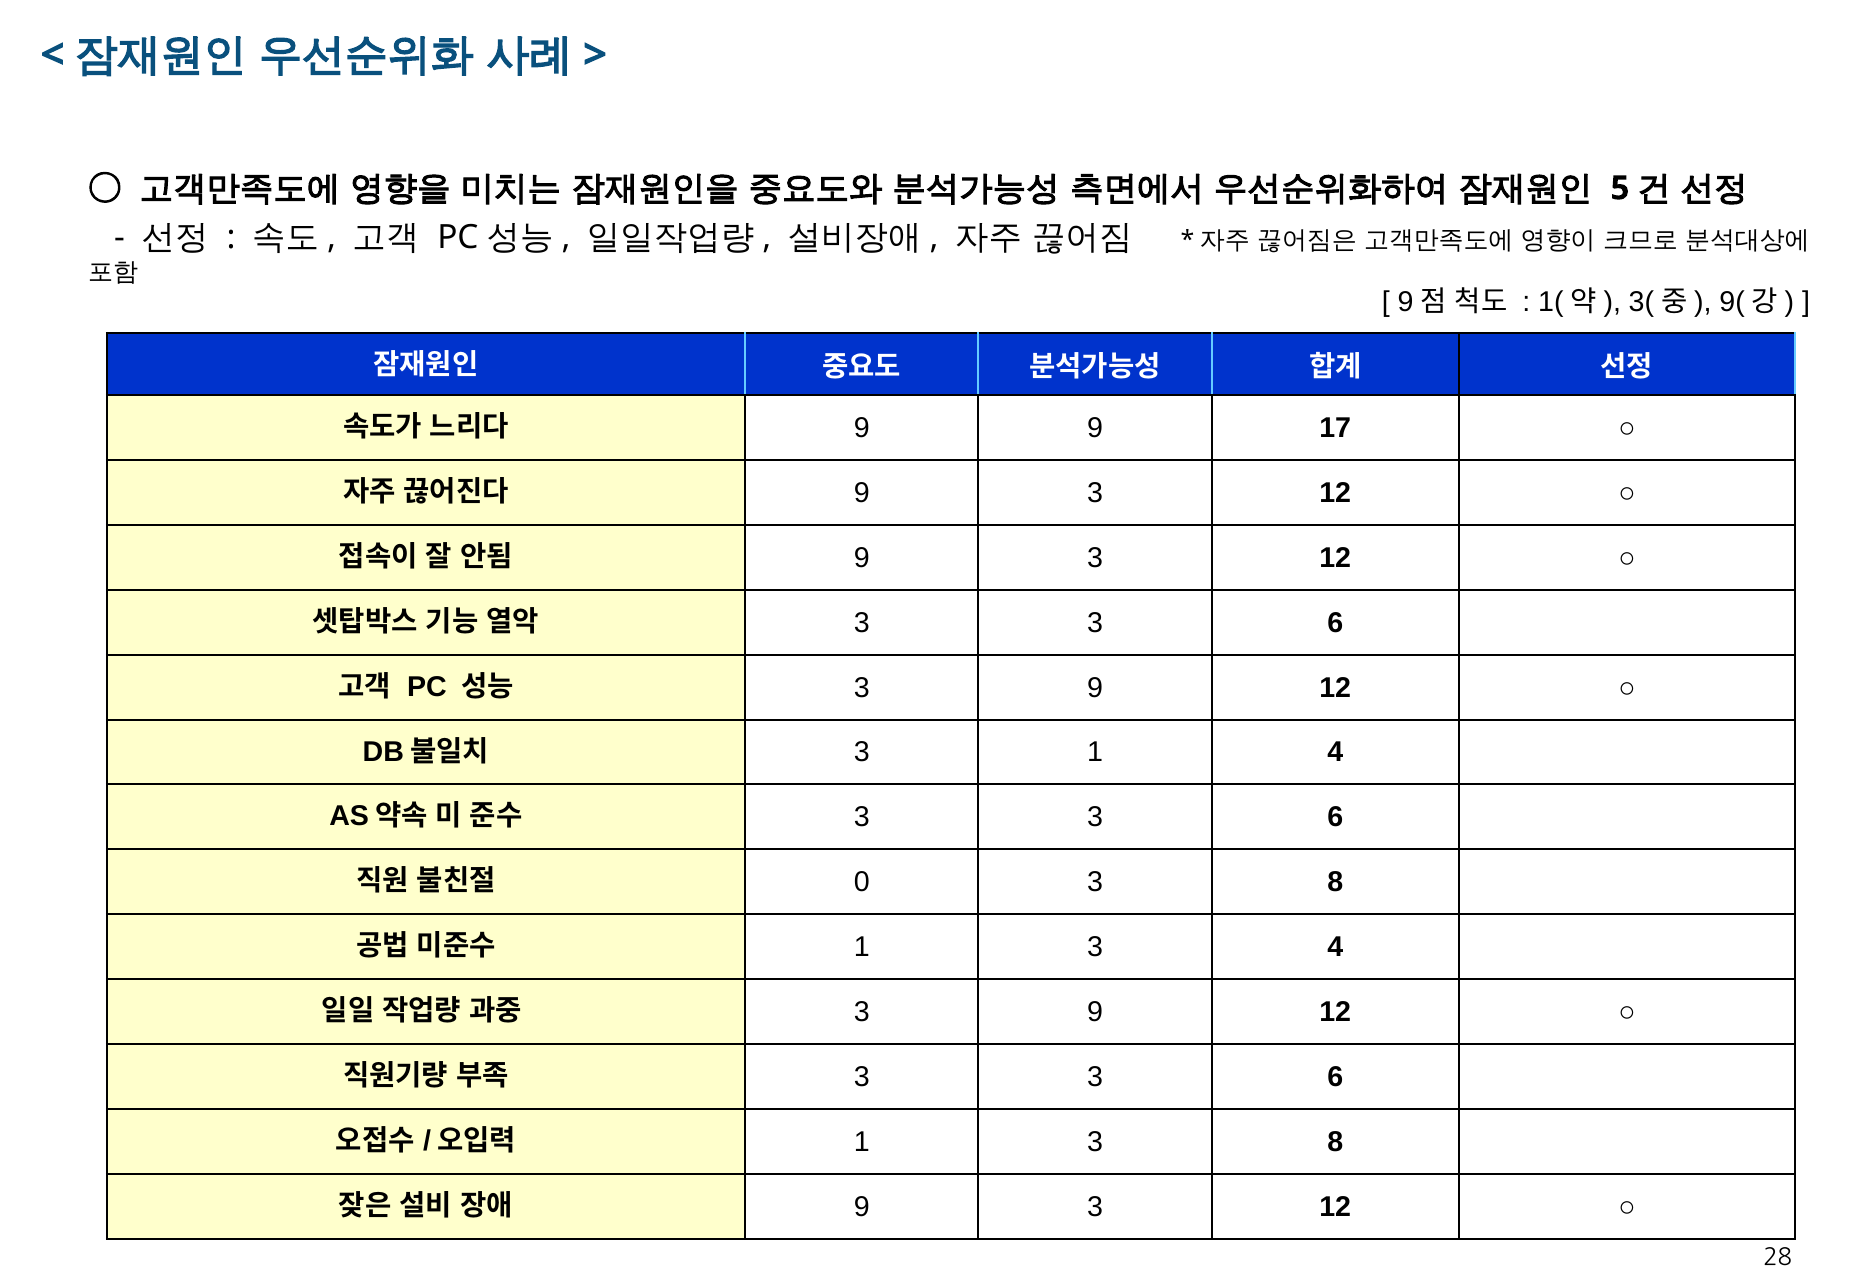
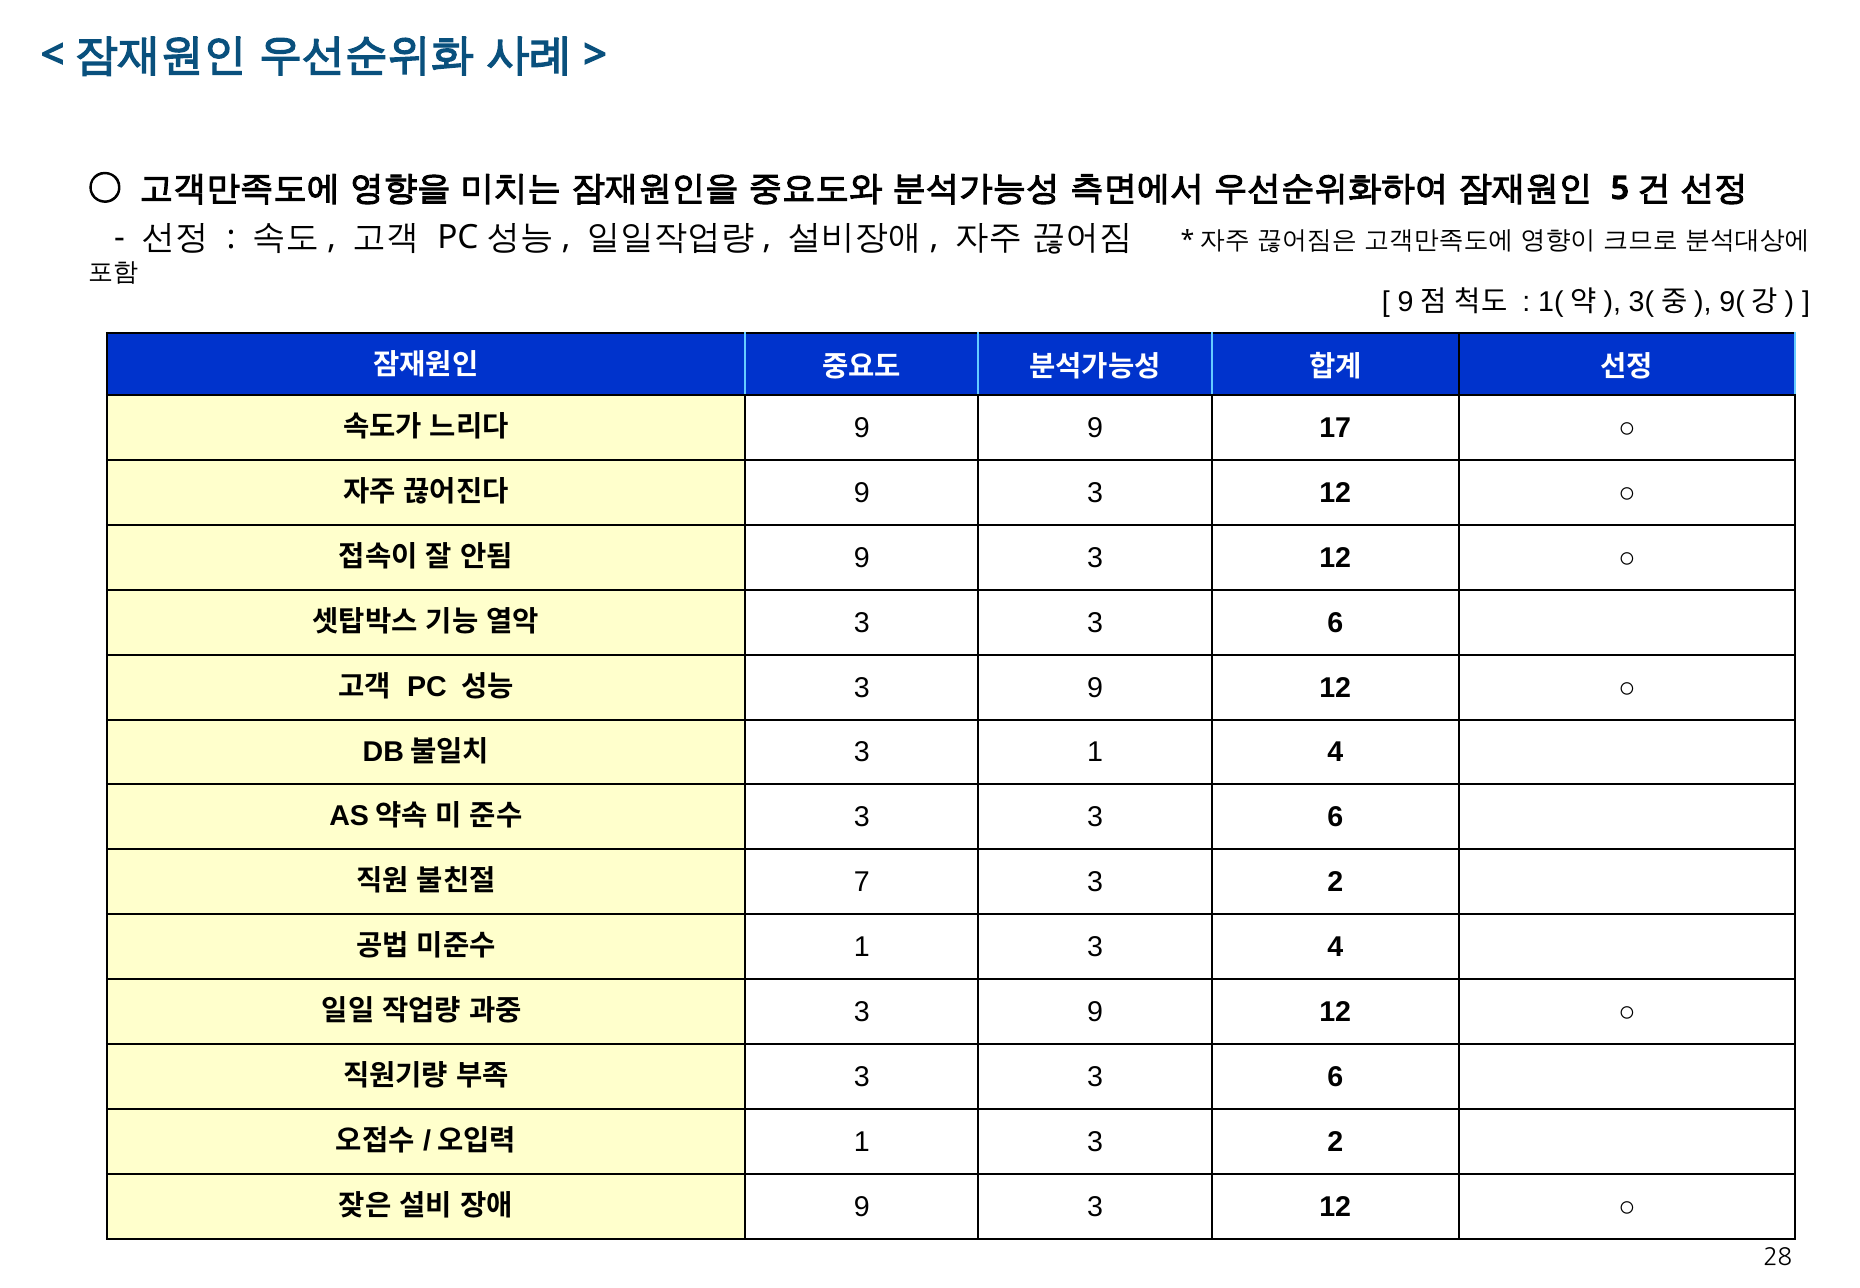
0: 0 -> 7
8 at (1335, 882): 8 -> 2
1 3 8: 8 -> 2
